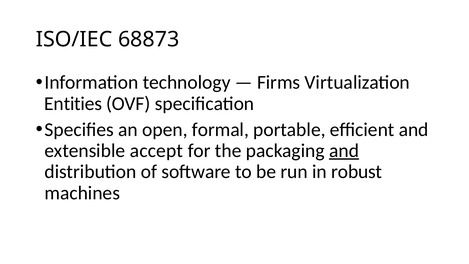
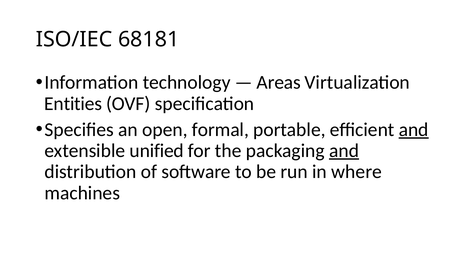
68873: 68873 -> 68181
Firms: Firms -> Areas
and at (414, 129) underline: none -> present
accept: accept -> unified
robust: robust -> where
